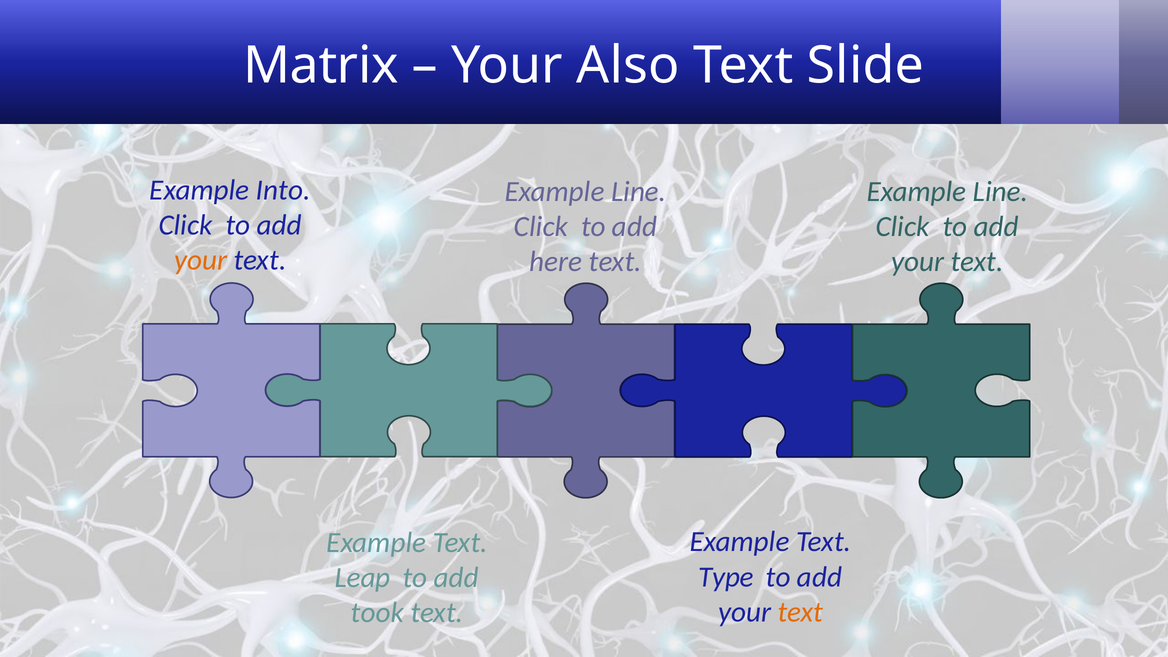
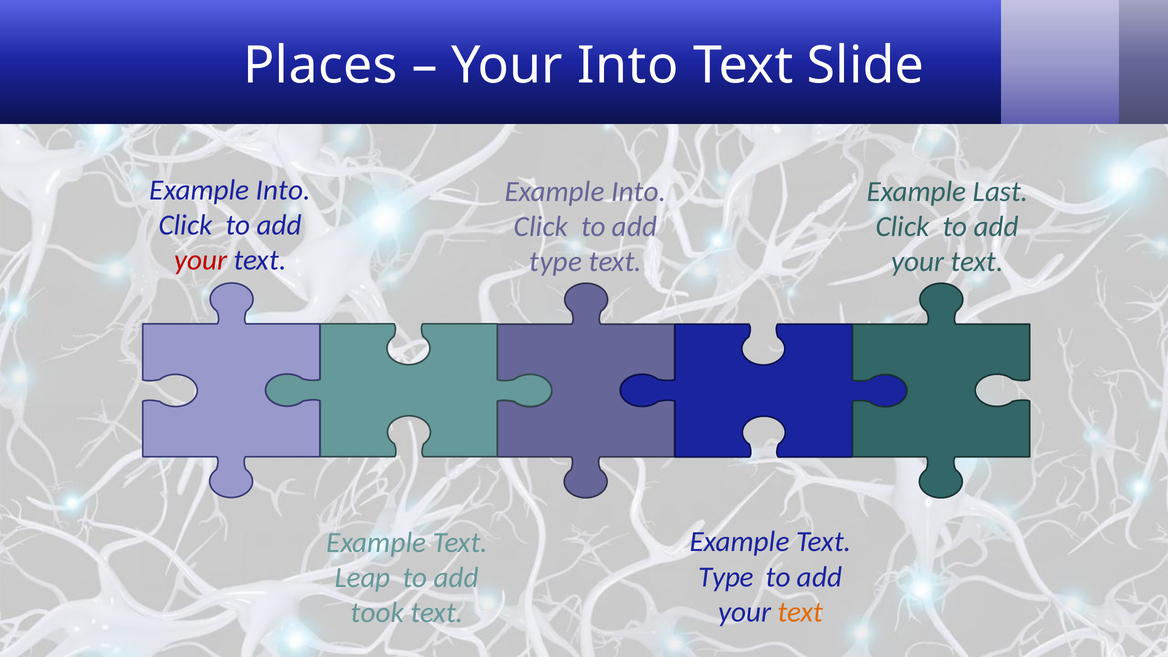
Matrix: Matrix -> Places
Your Also: Also -> Into
Line at (639, 191): Line -> Into
Line at (1000, 191): Line -> Last
your at (201, 260) colour: orange -> red
here at (556, 262): here -> type
